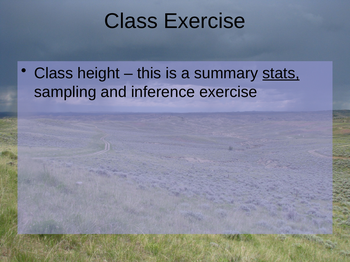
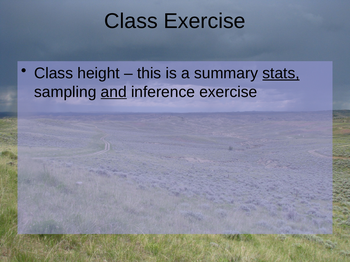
and underline: none -> present
